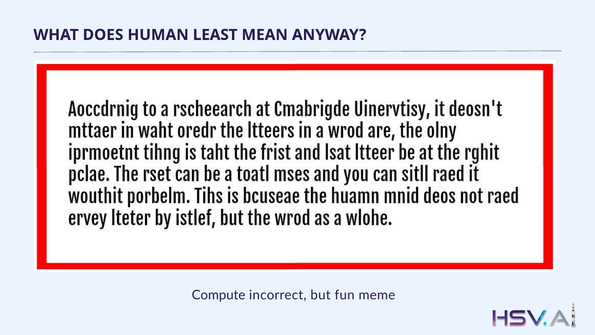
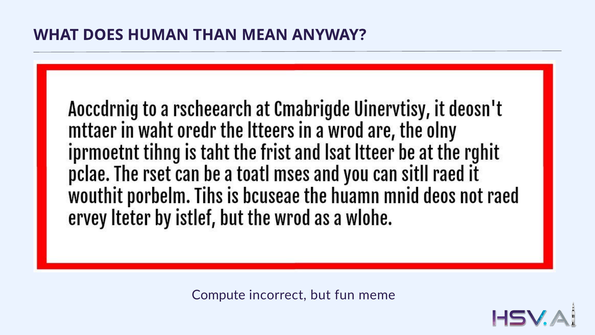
LEAST: LEAST -> THAN
